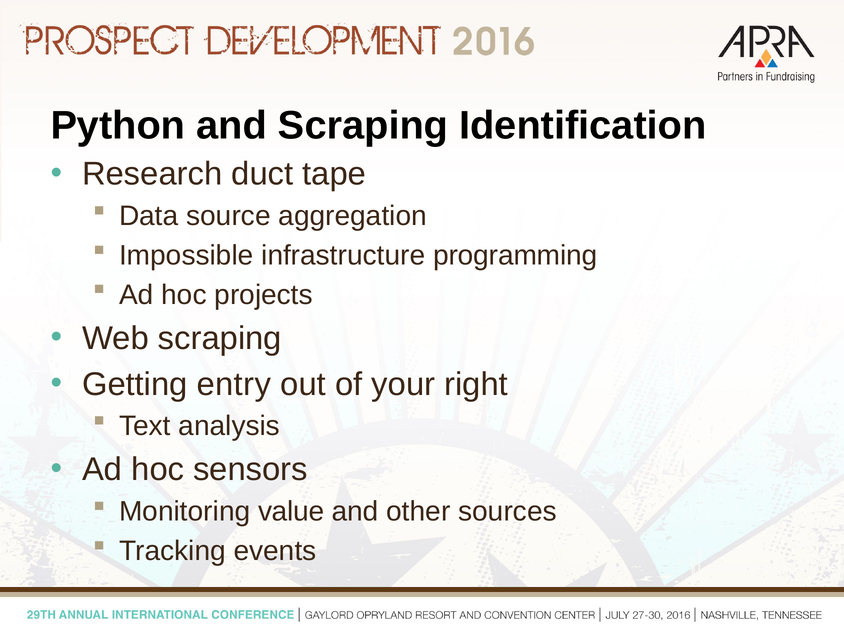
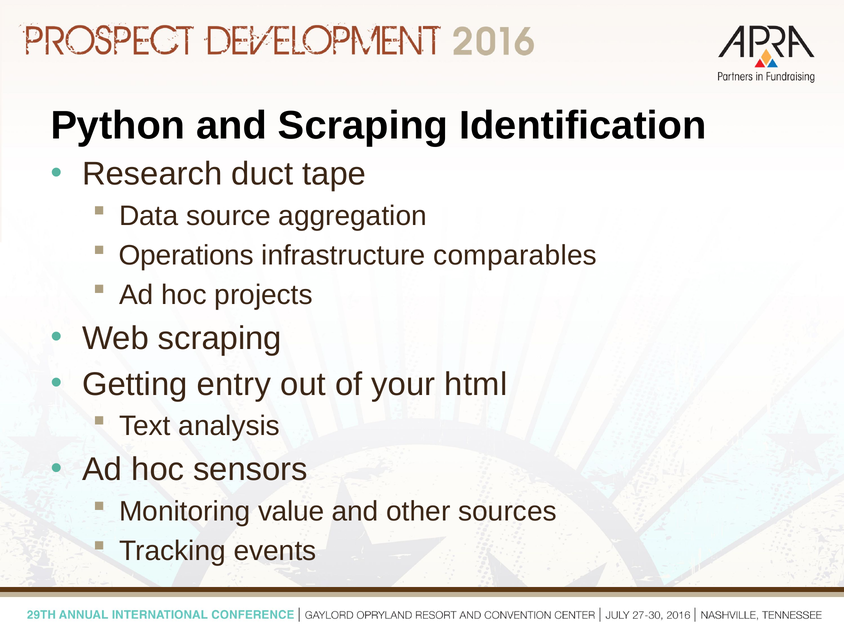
Impossible: Impossible -> Operations
programming: programming -> comparables
right: right -> html
